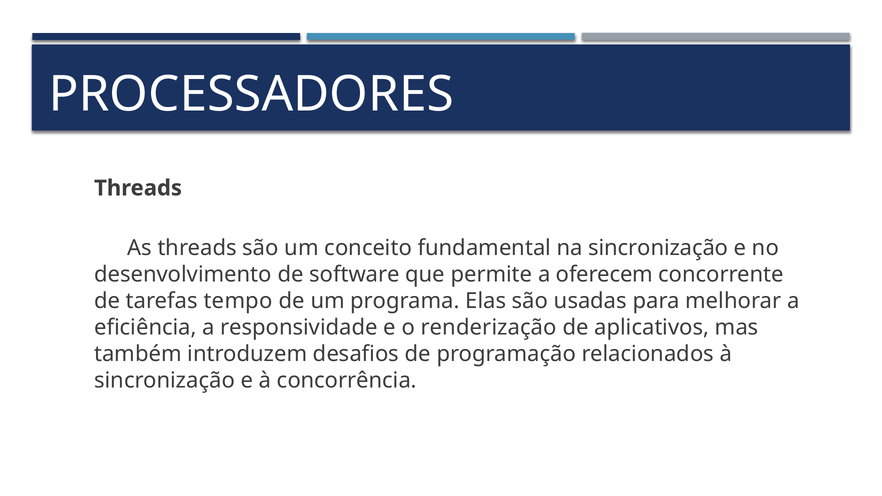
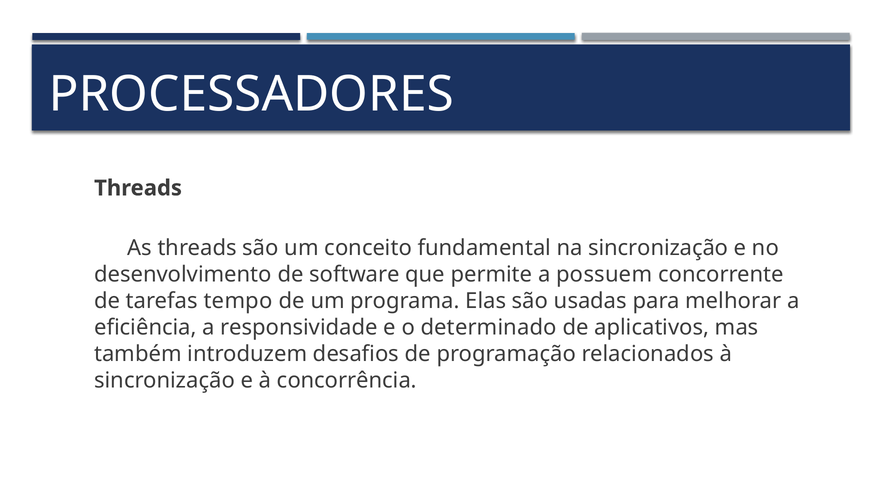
oferecem: oferecem -> possuem
renderização: renderização -> determinado
